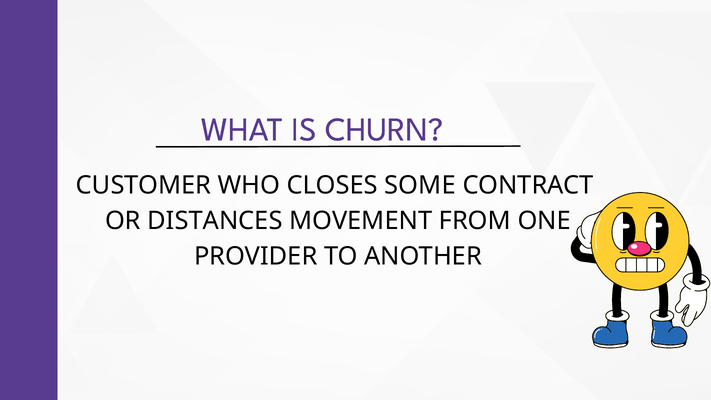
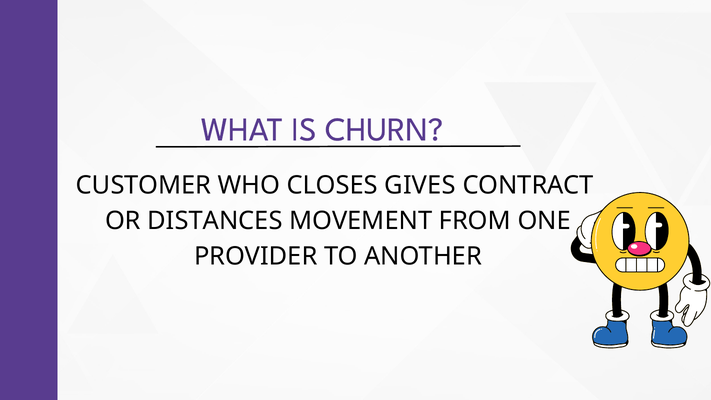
SOME: SOME -> GIVES
